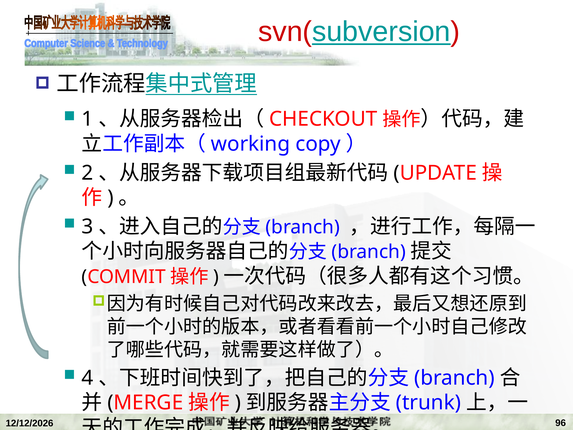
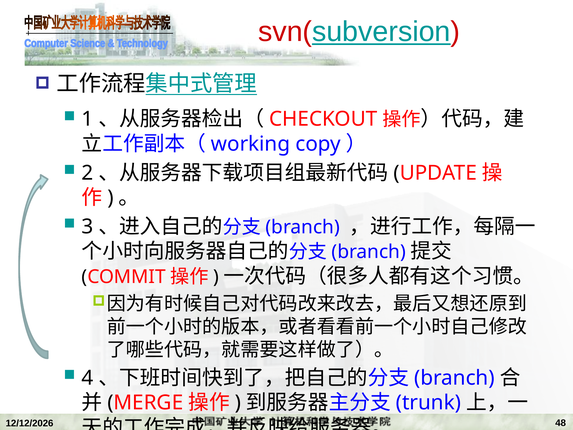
96: 96 -> 48
